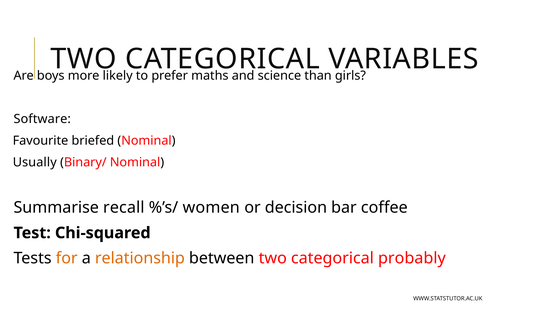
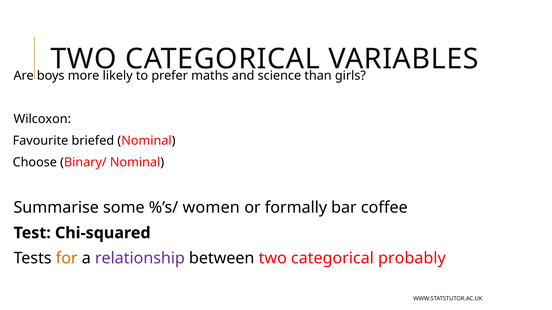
Software: Software -> Wilcoxon
Usually: Usually -> Choose
recall: recall -> some
decision: decision -> formally
relationship colour: orange -> purple
